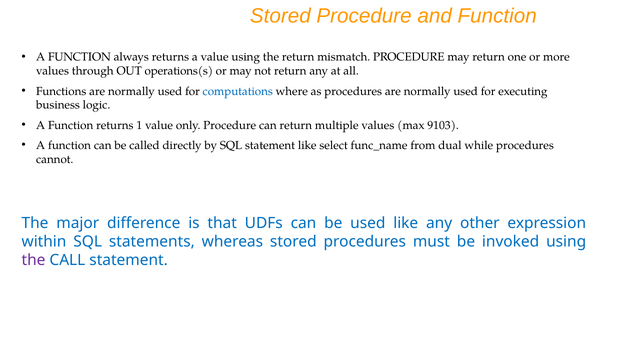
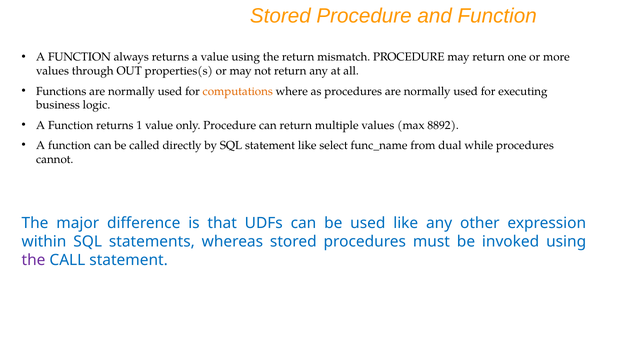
operations(s: operations(s -> properties(s
computations colour: blue -> orange
9103: 9103 -> 8892
